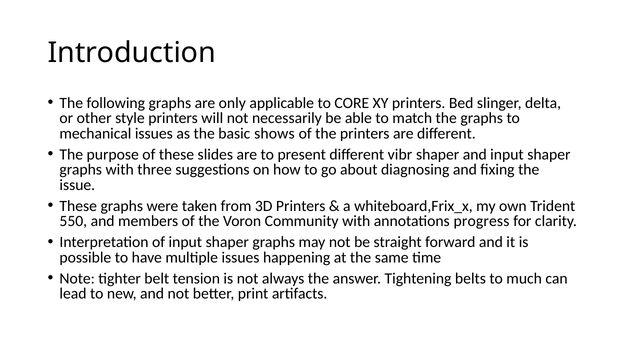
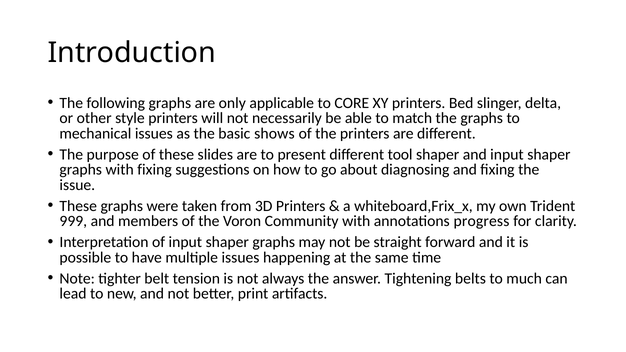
vibr: vibr -> tool
with three: three -> fixing
550: 550 -> 999
